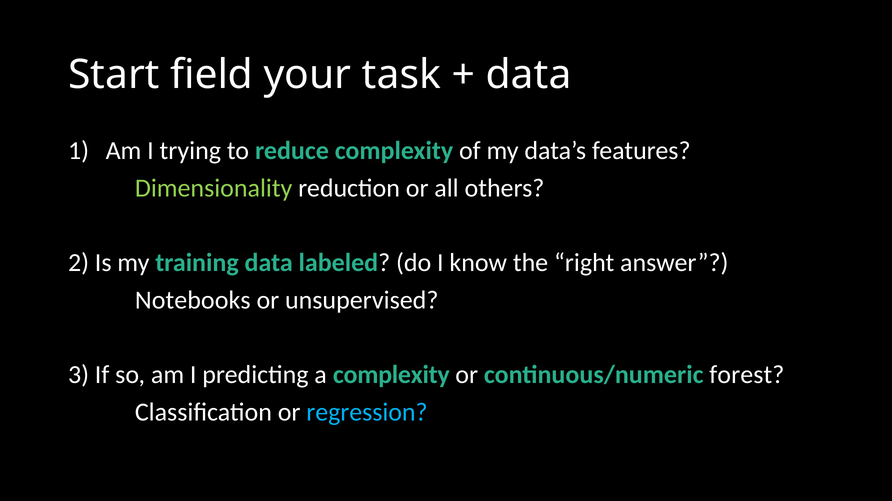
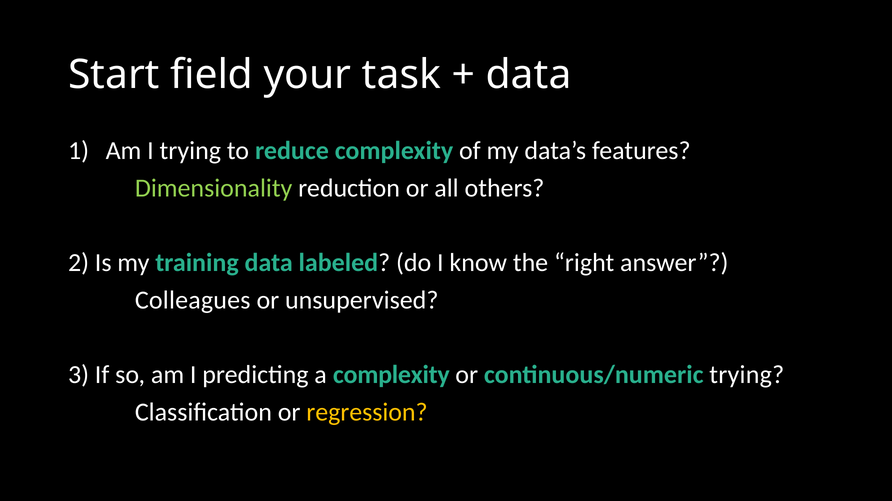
Notebooks: Notebooks -> Colleagues
continuous/numeric forest: forest -> trying
regression colour: light blue -> yellow
